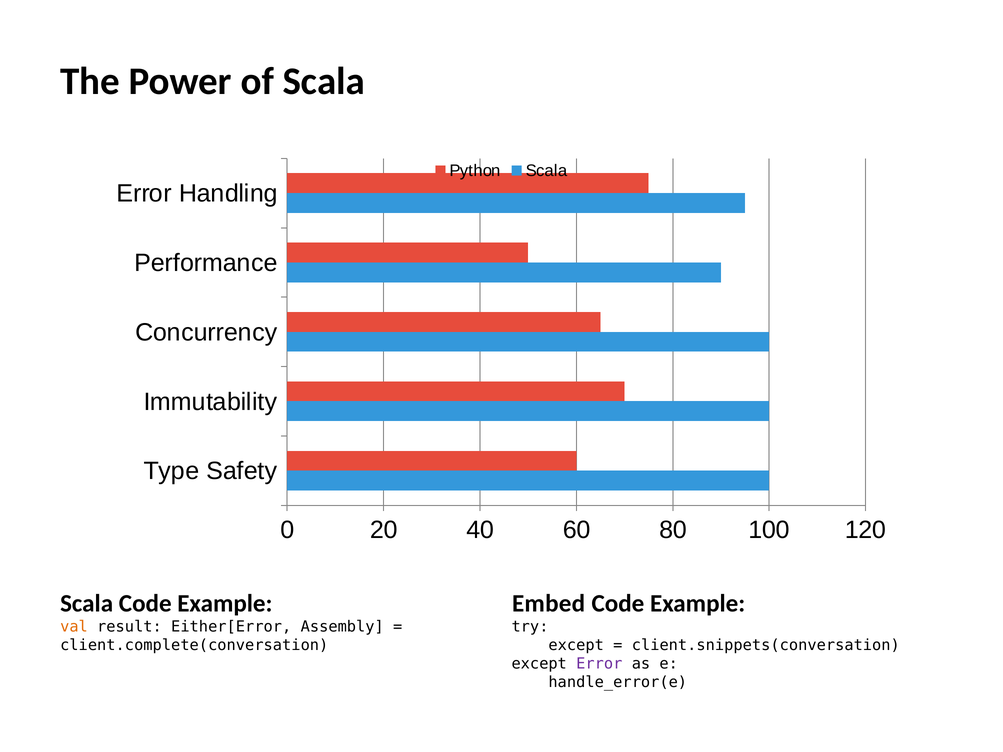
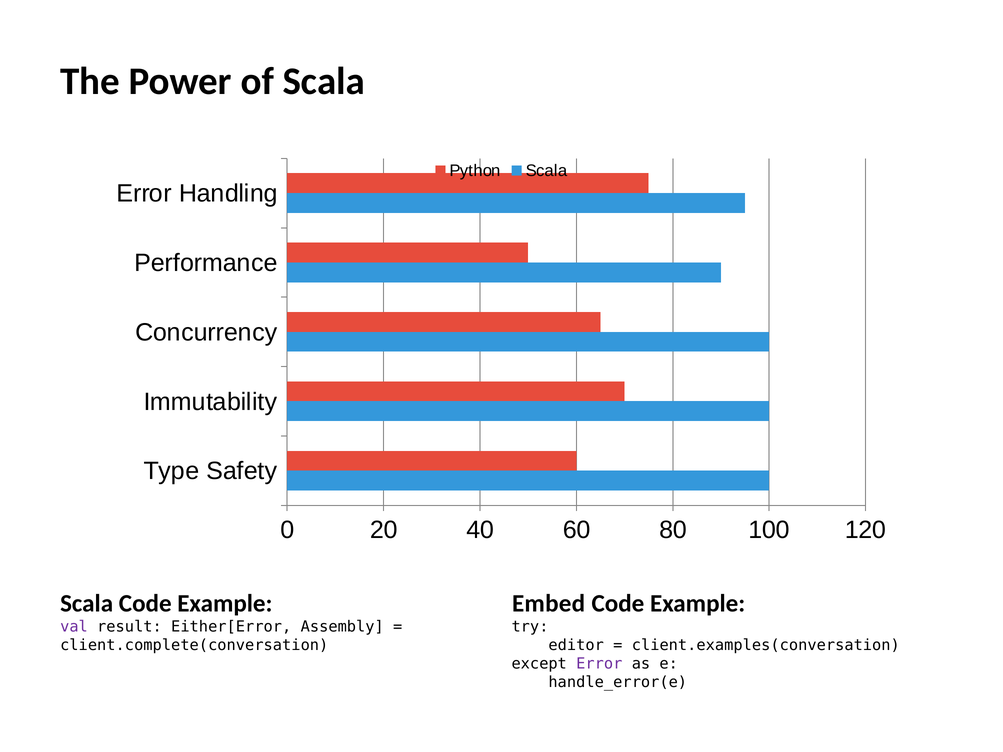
val colour: orange -> purple
except at (576, 645): except -> editor
client.snippets(conversation: client.snippets(conversation -> client.examples(conversation
